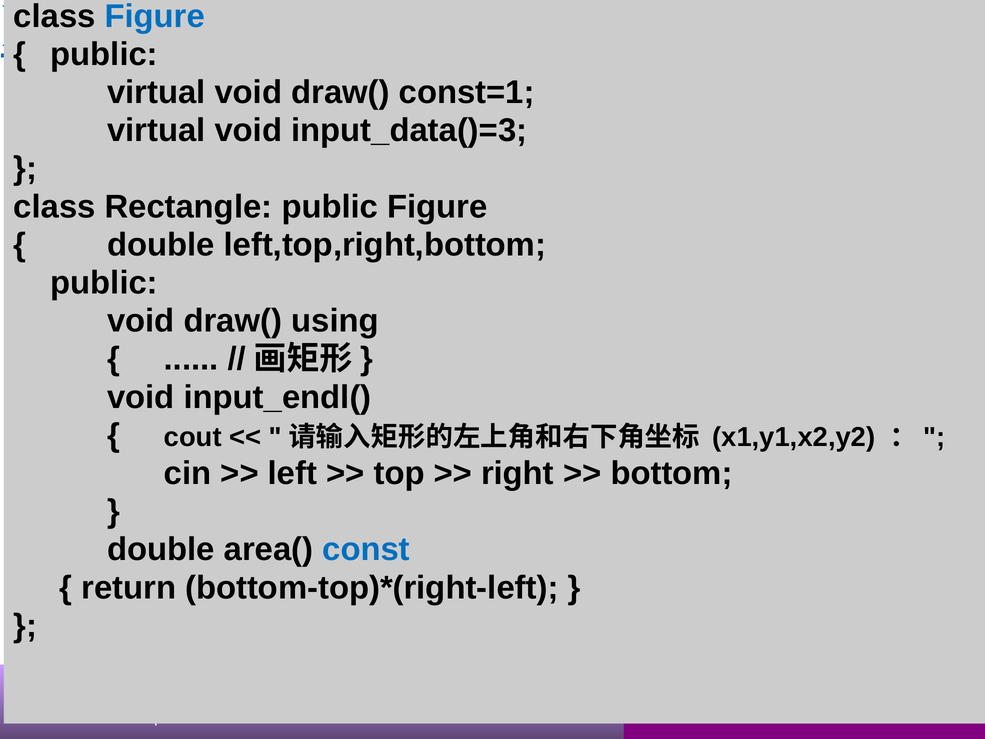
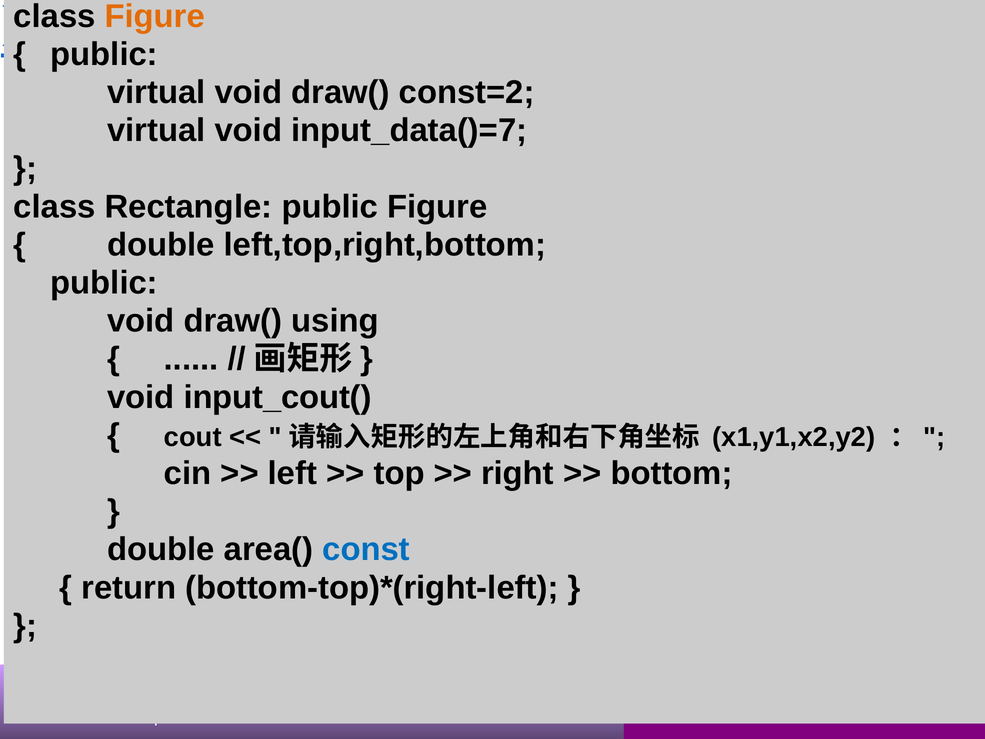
Figure at (155, 16) colour: blue -> orange
const=1: const=1 -> const=2
input_data()=3: input_data()=3 -> input_data()=7
input_endl(: input_endl( -> input_cout(
